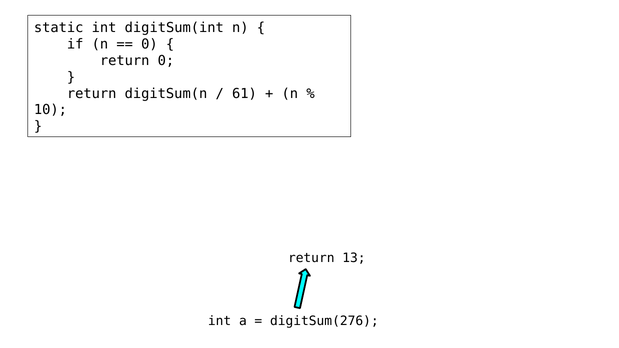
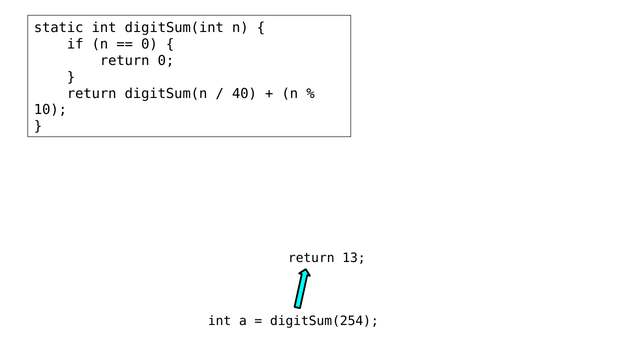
61: 61 -> 40
digitSum(276: digitSum(276 -> digitSum(254
